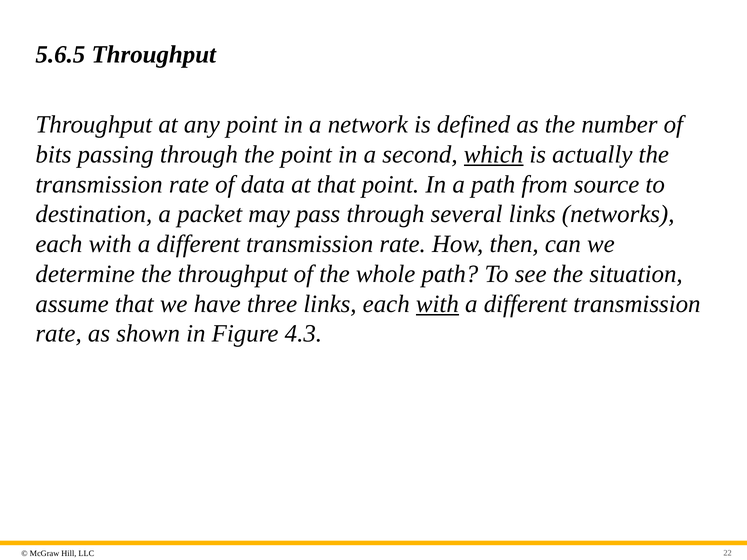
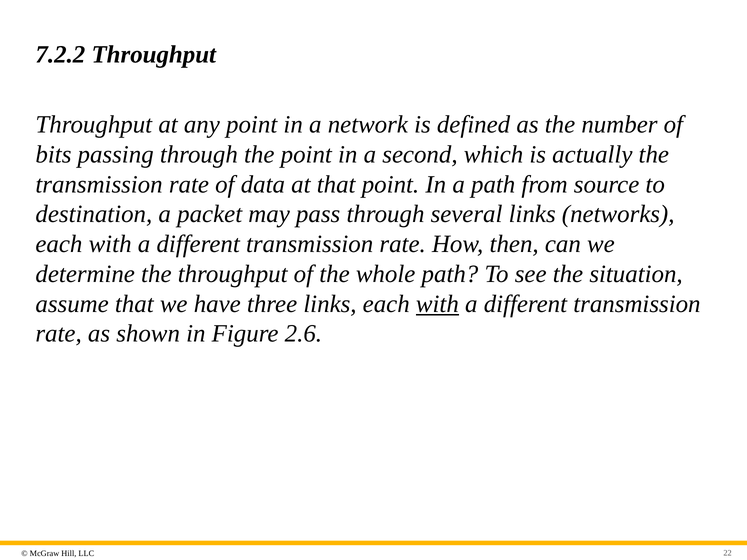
5.6.5: 5.6.5 -> 7.2.2
which underline: present -> none
4.3: 4.3 -> 2.6
